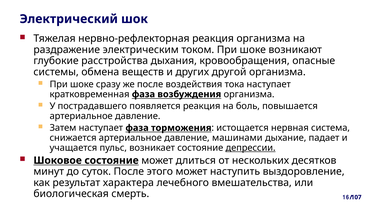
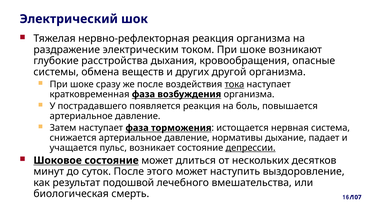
тока underline: none -> present
машинами: машинами -> нормативы
характера: характера -> подошвой
